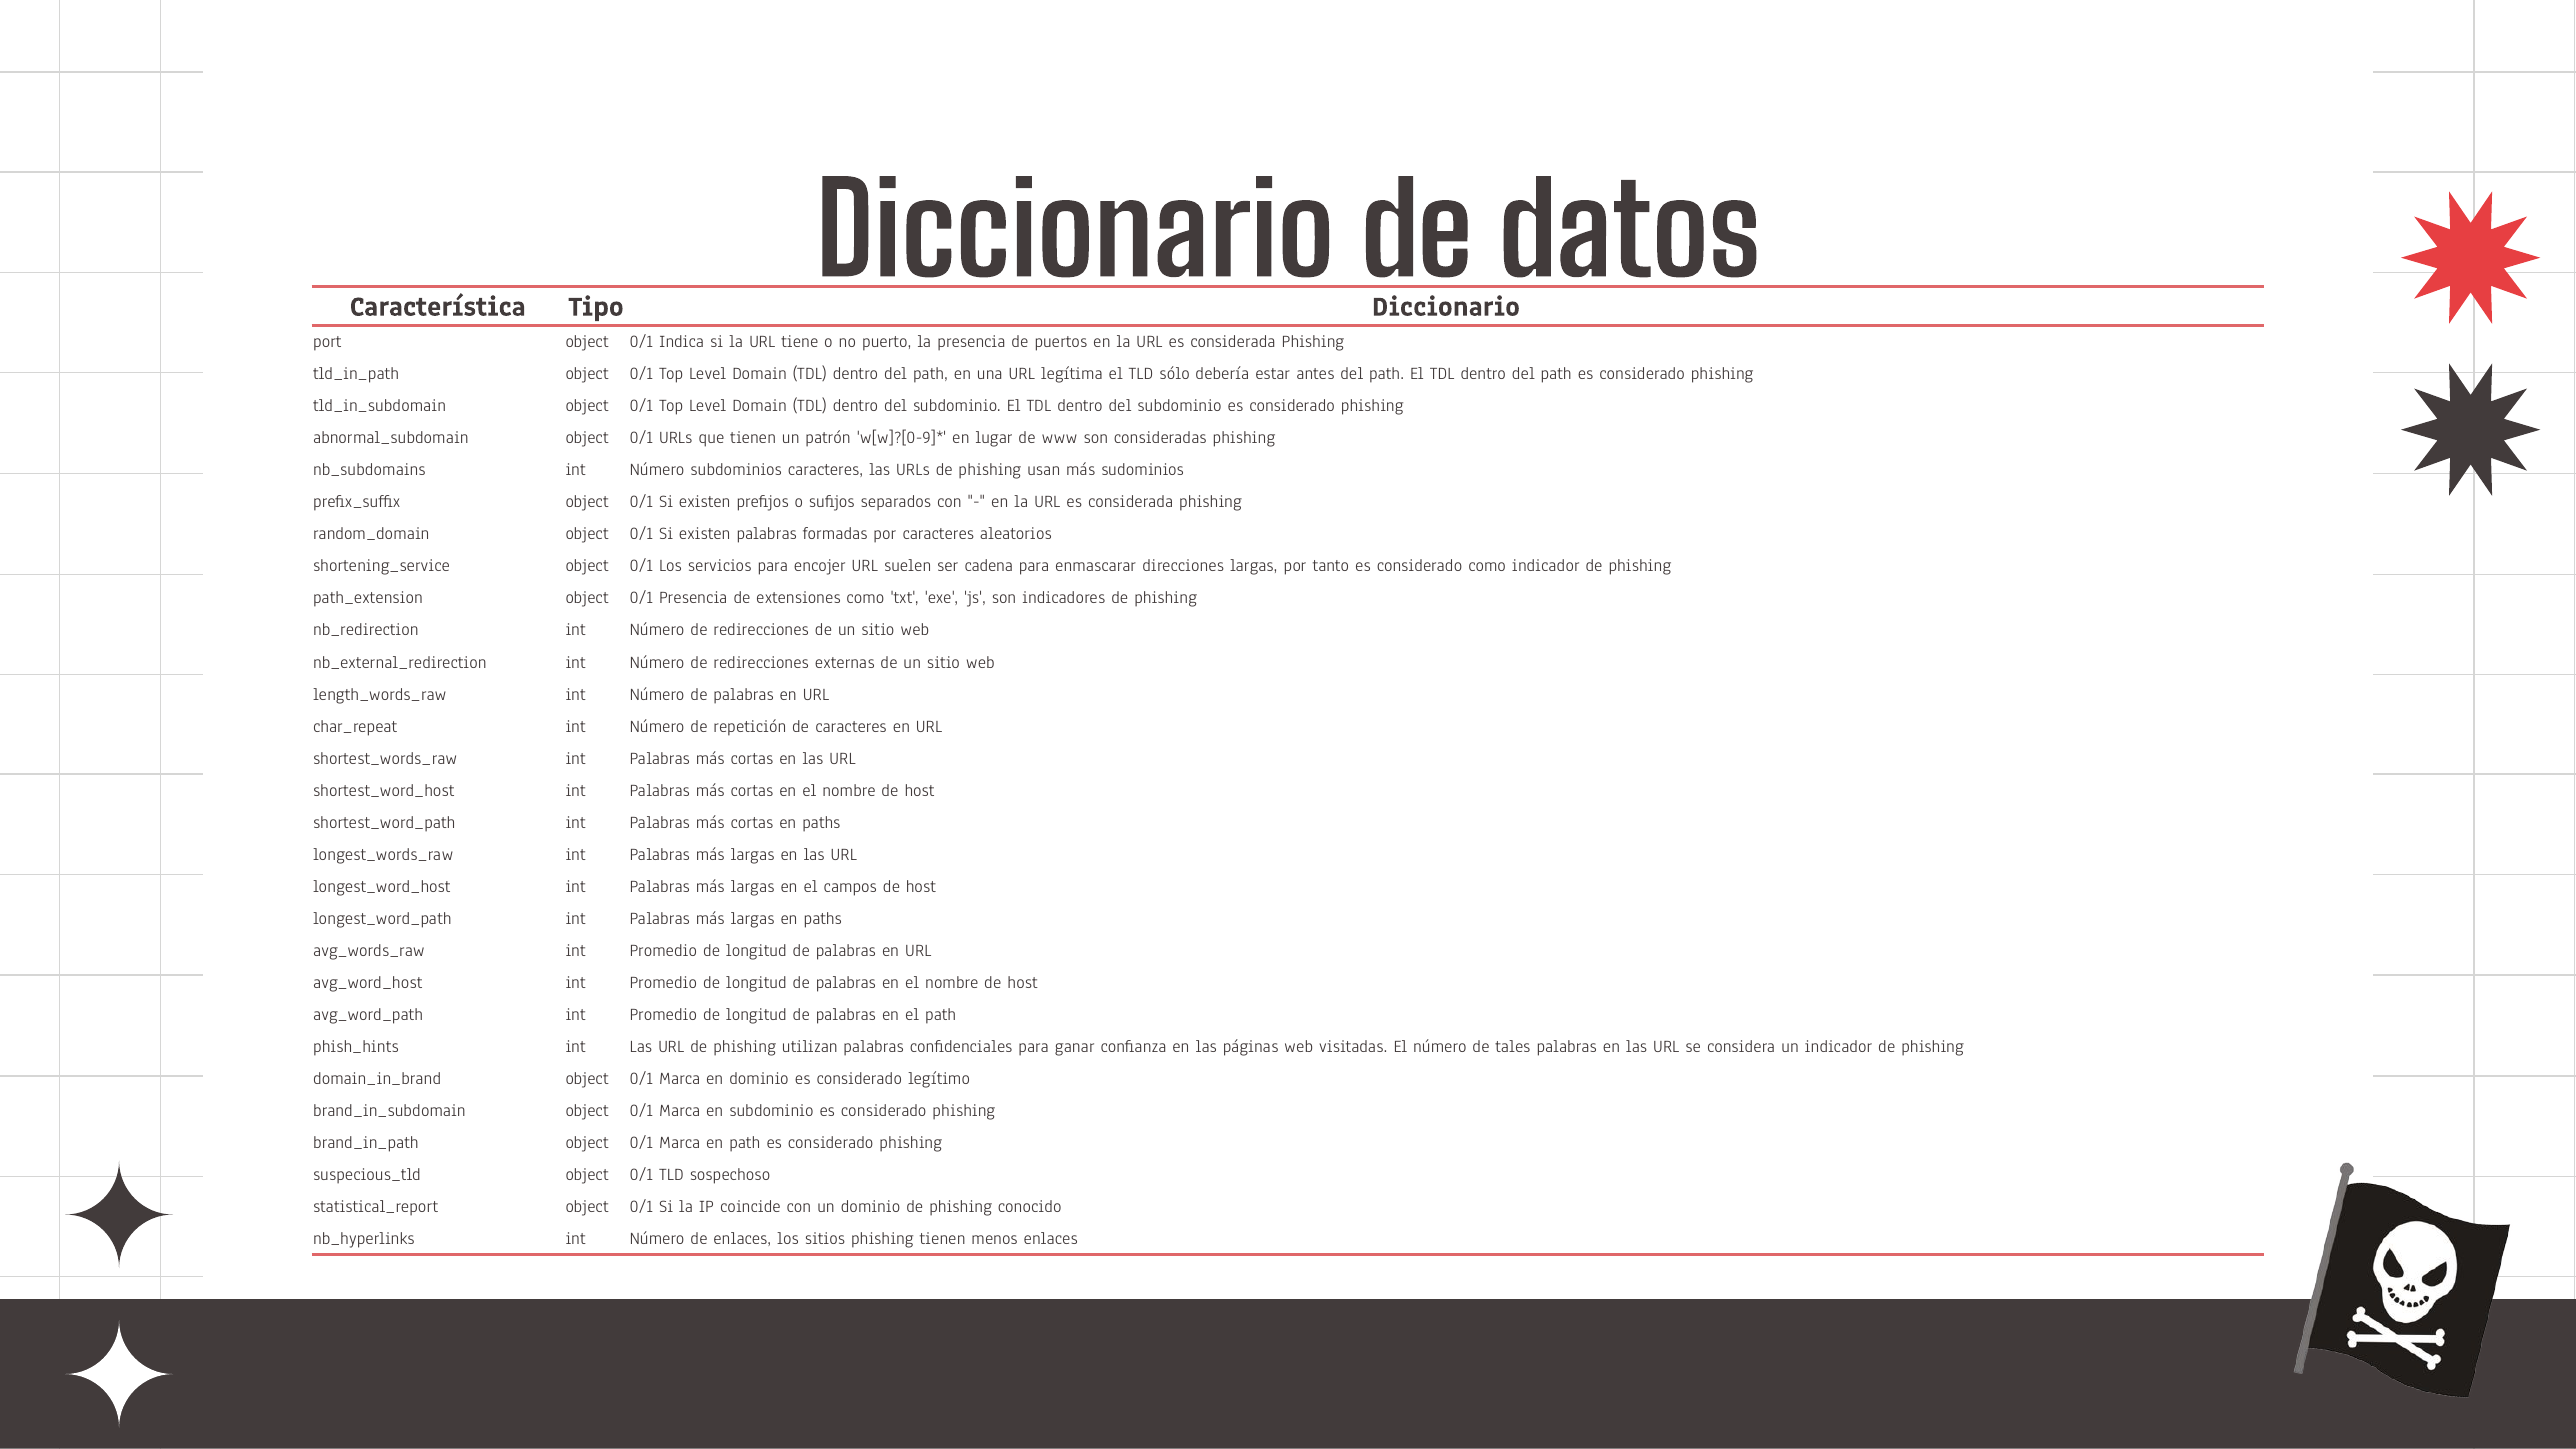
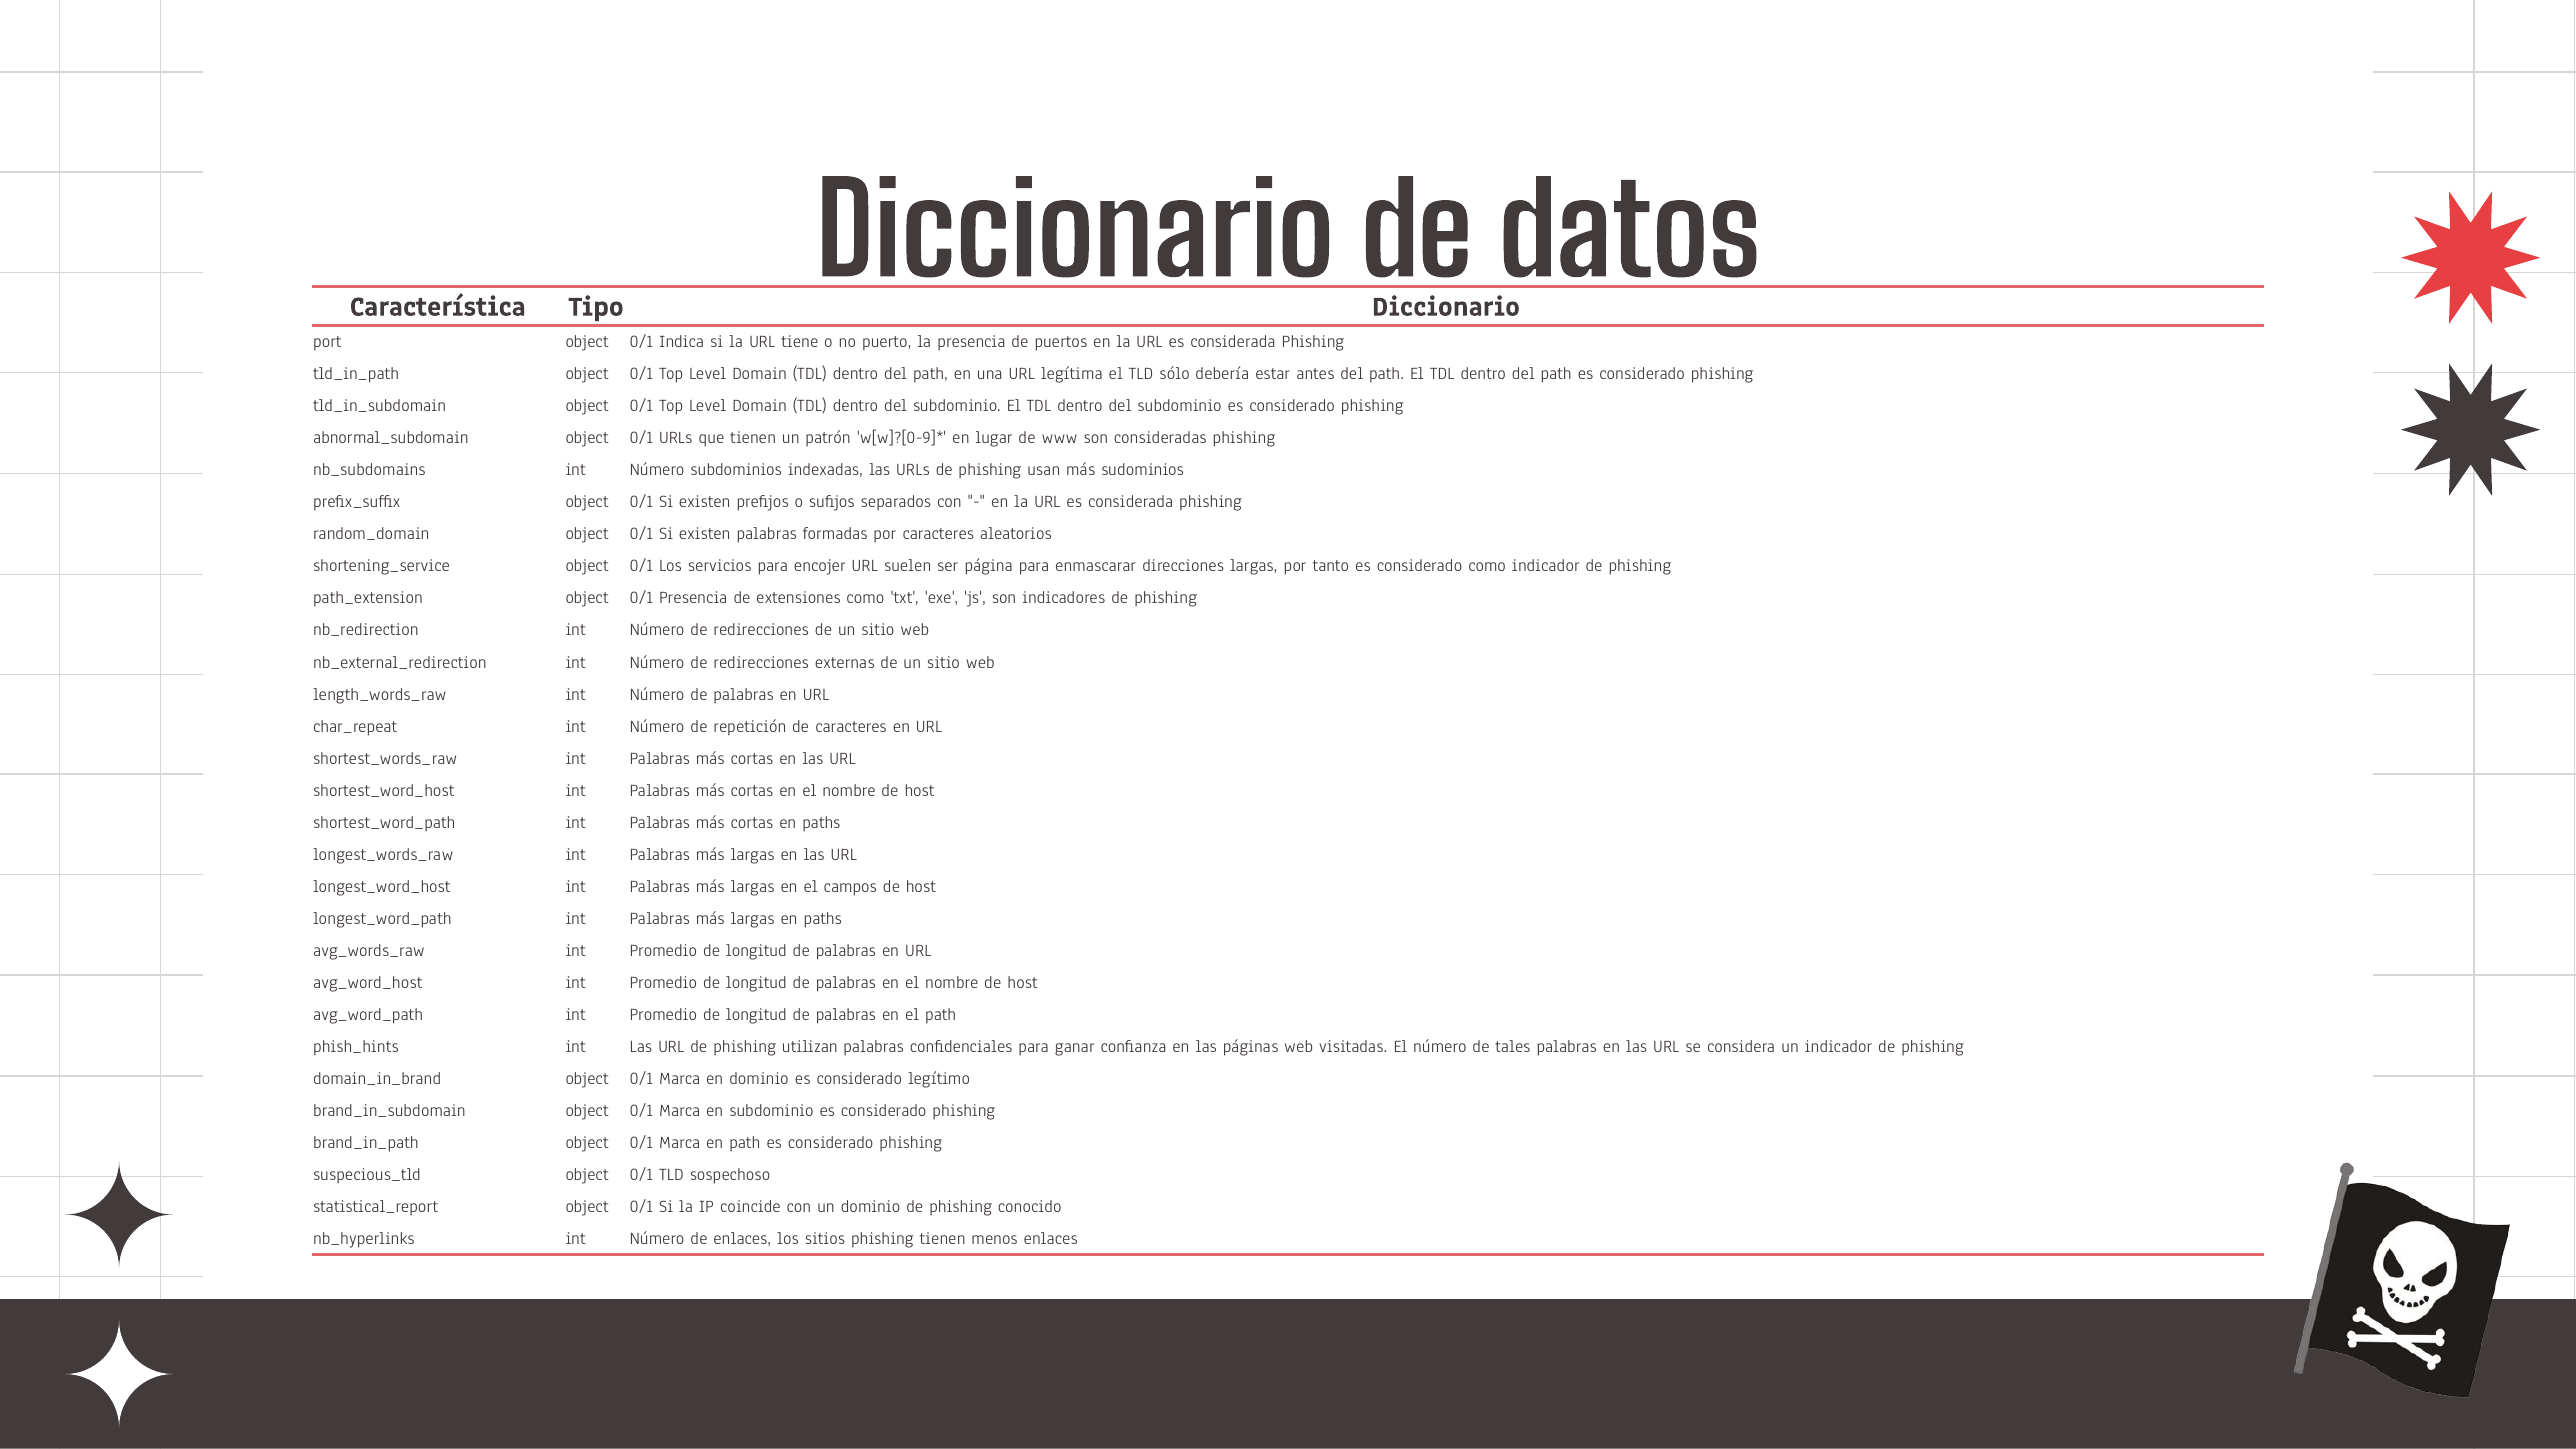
subdominios caracteres: caracteres -> indexadas
cadena: cadena -> página
